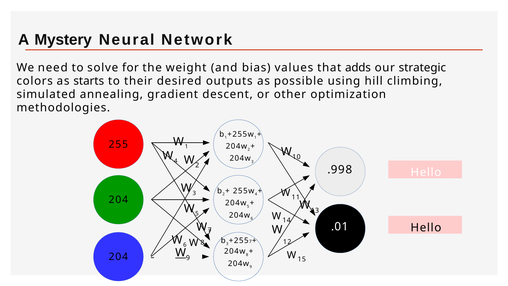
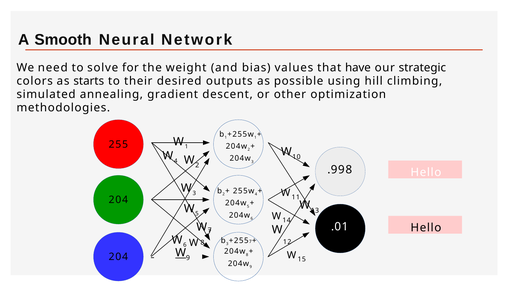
Mystery: Mystery -> Smooth
adds: adds -> have
